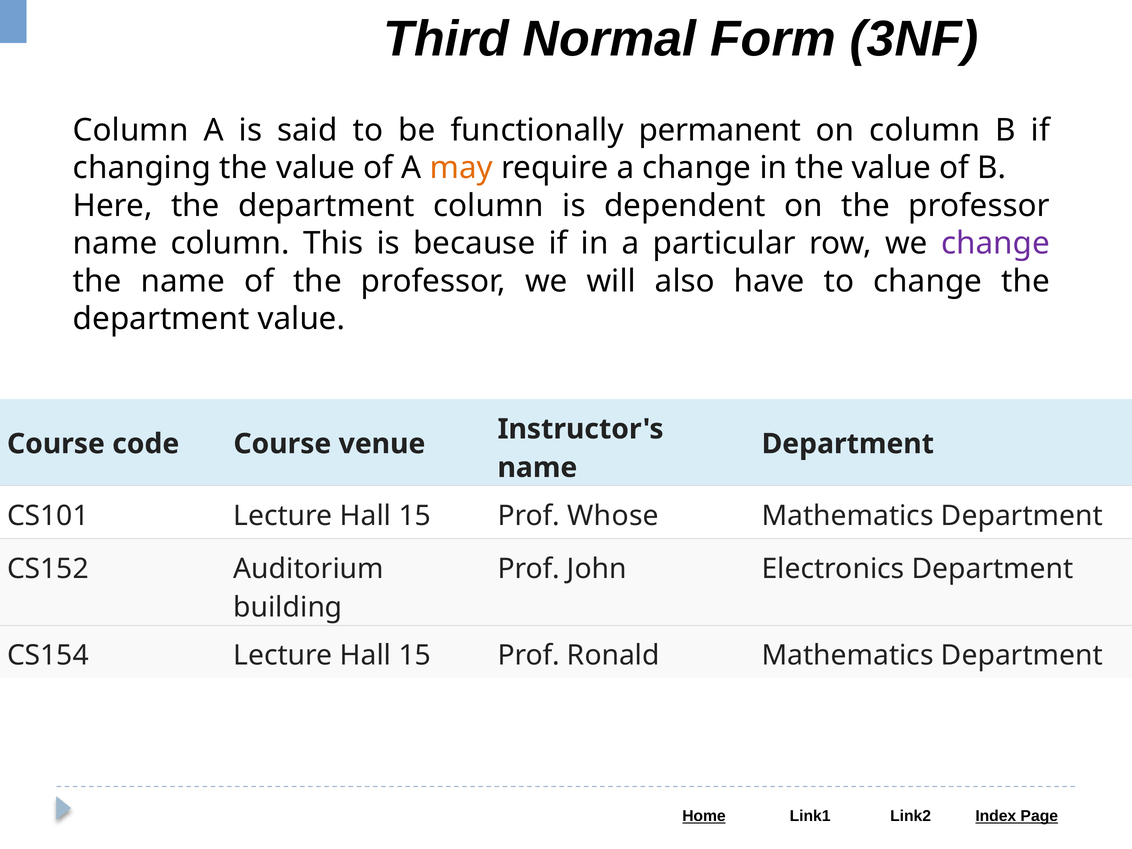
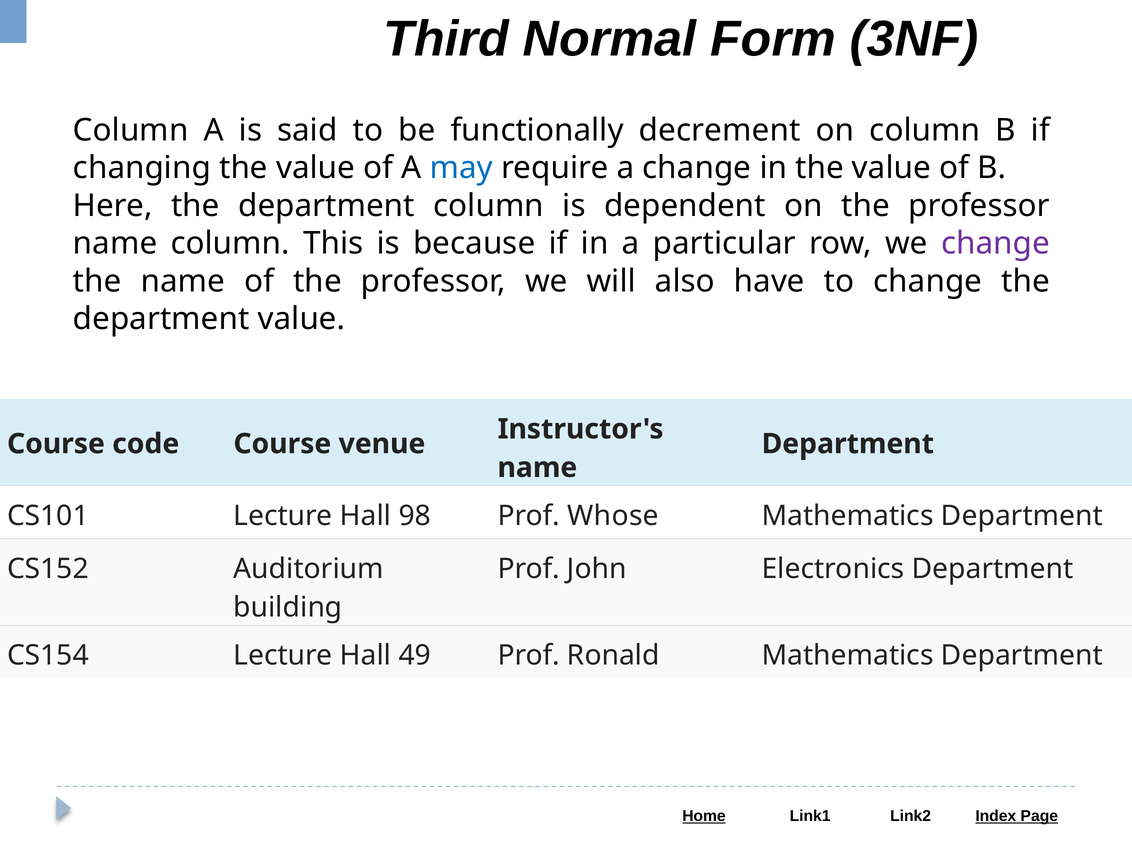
permanent: permanent -> decrement
may colour: orange -> blue
CS101 Lecture Hall 15: 15 -> 98
CS154 Lecture Hall 15: 15 -> 49
